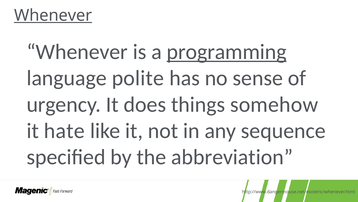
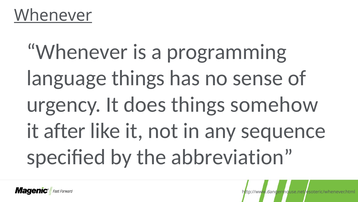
programming underline: present -> none
language polite: polite -> things
hate: hate -> after
